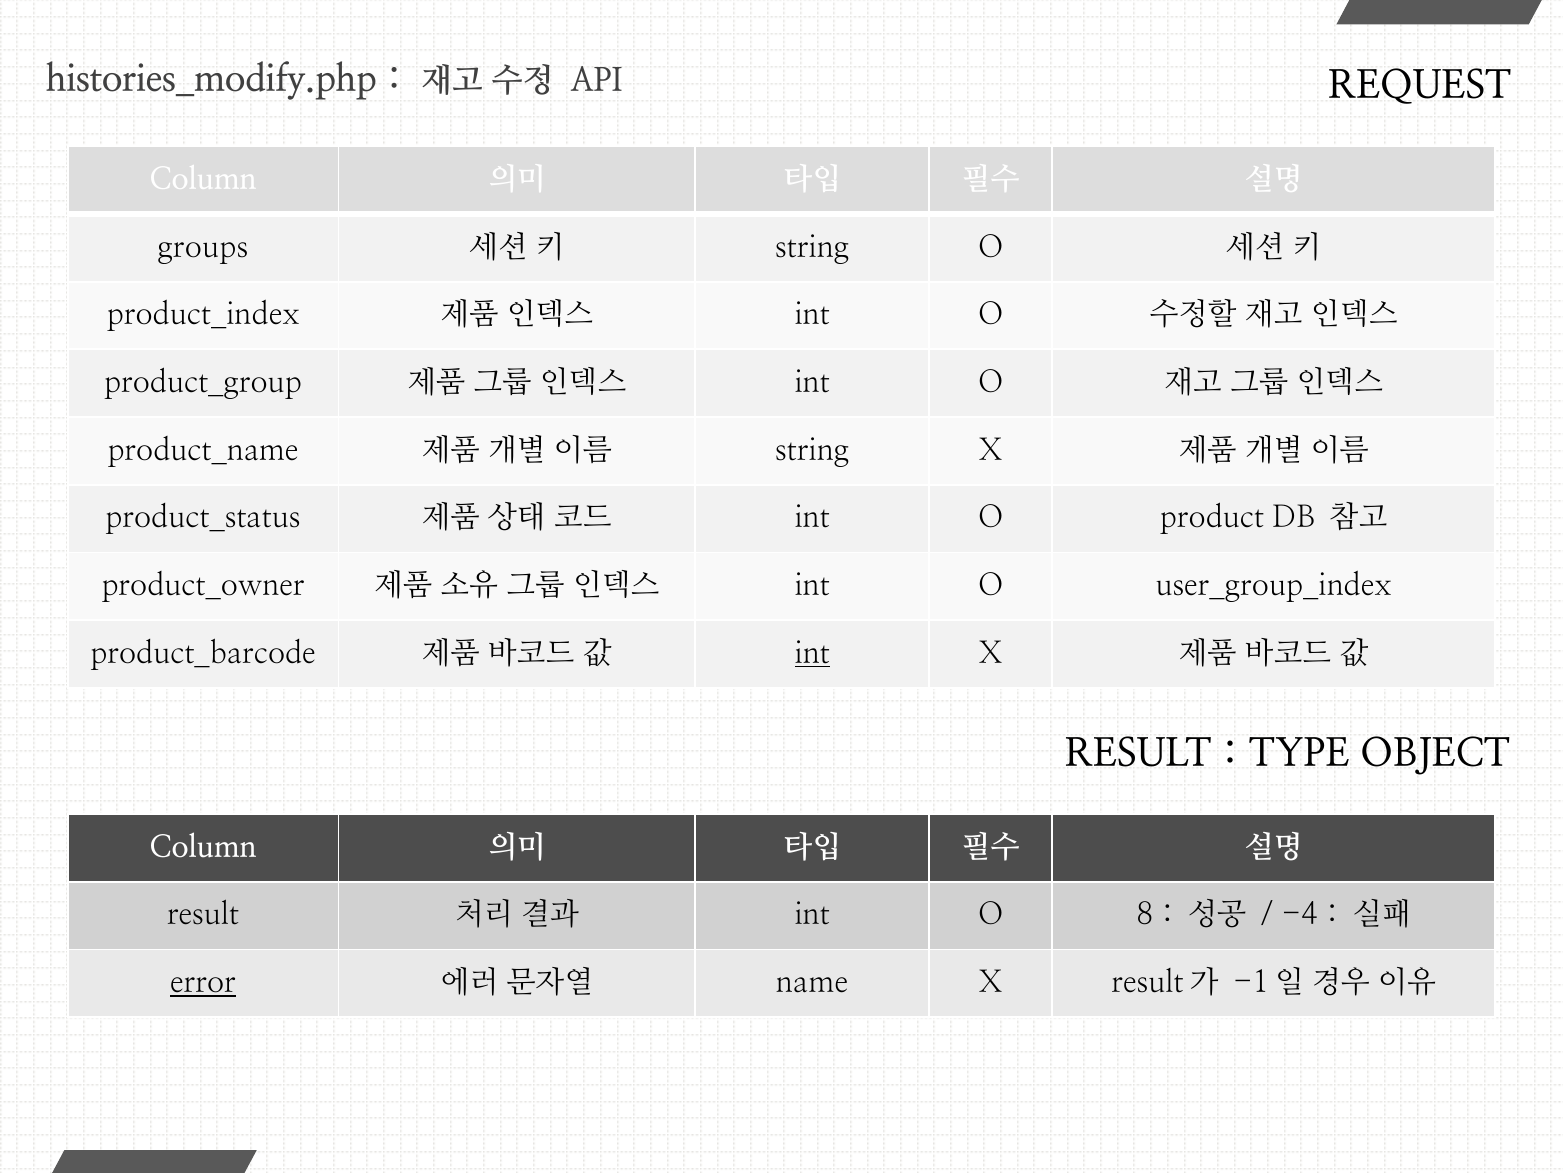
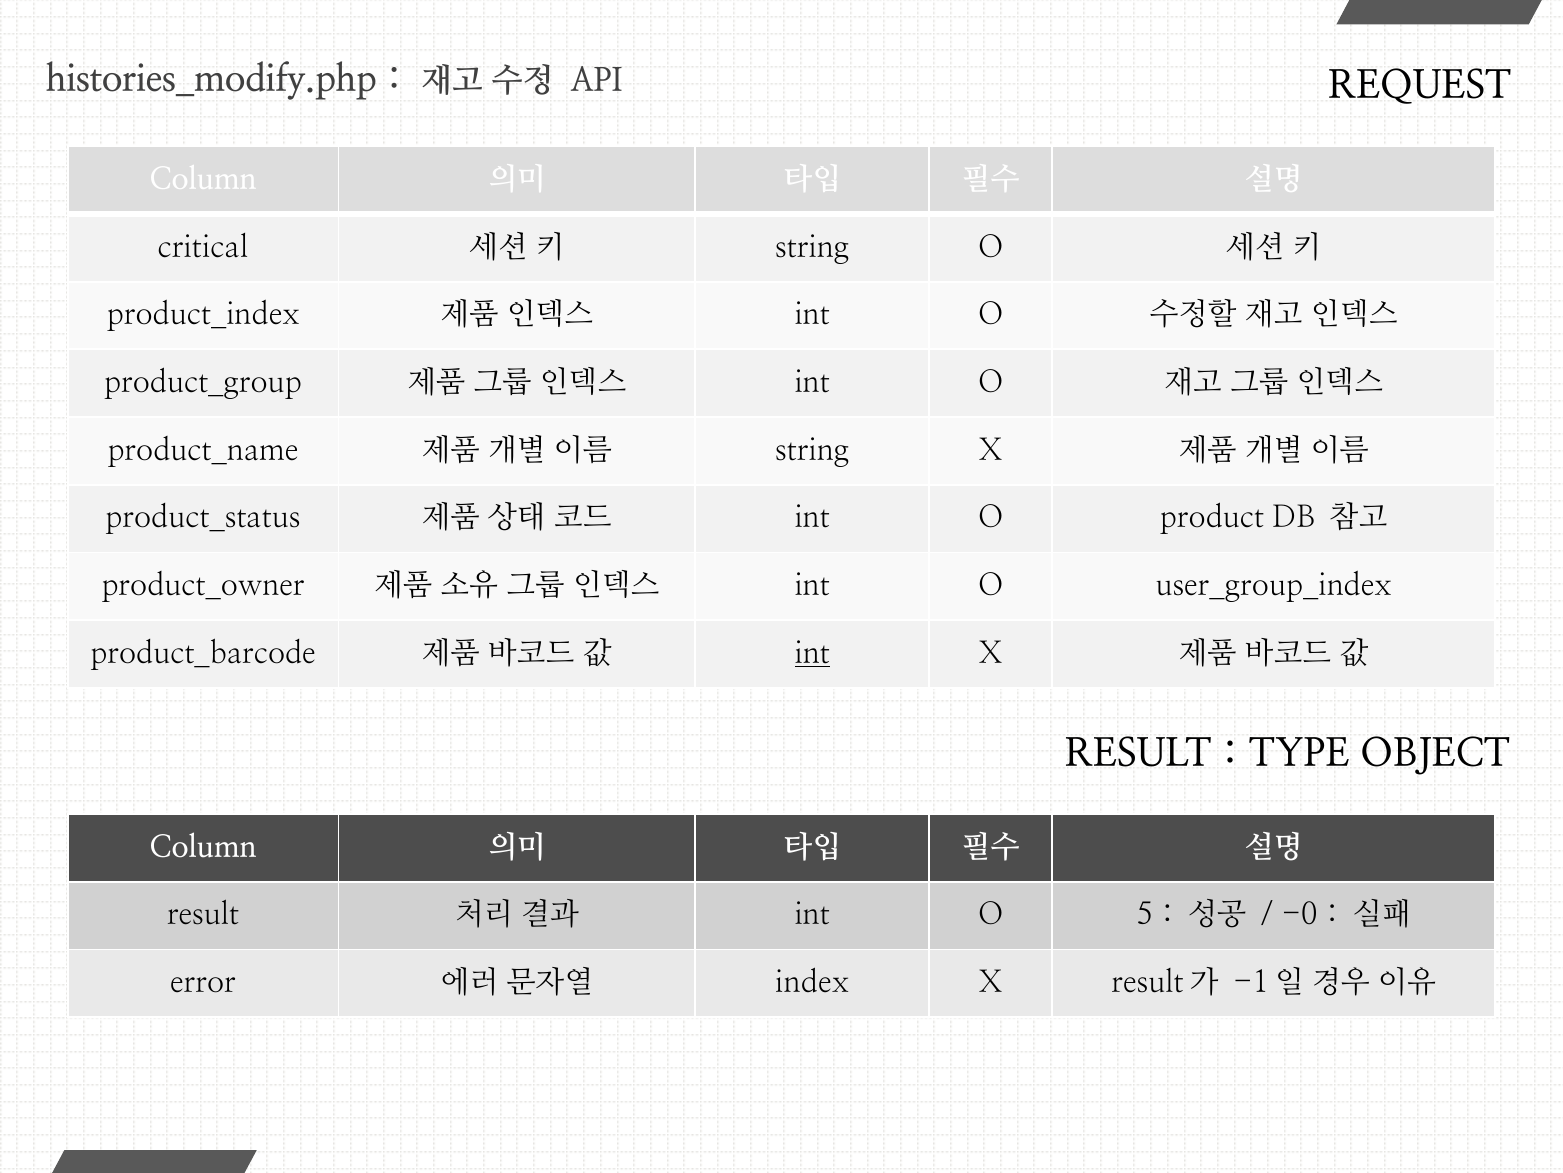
groups: groups -> critical
8: 8 -> 5
-4: -4 -> -0
error underline: present -> none
name: name -> index
